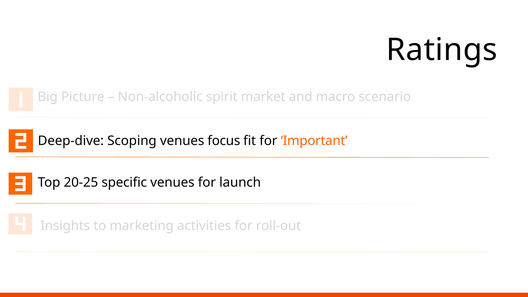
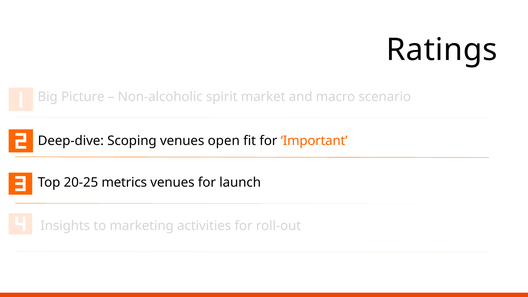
focus: focus -> open
specific: specific -> metrics
